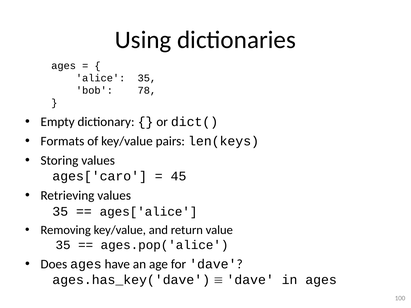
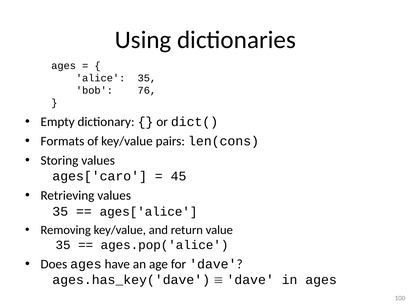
78: 78 -> 76
len(keys: len(keys -> len(cons
